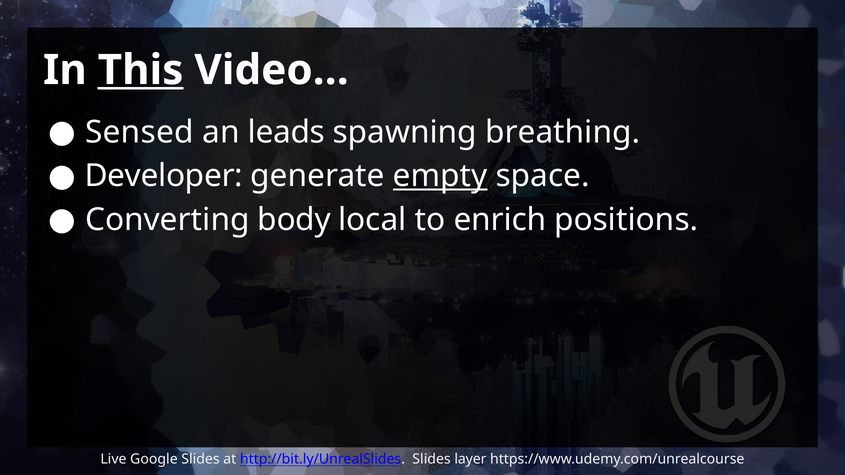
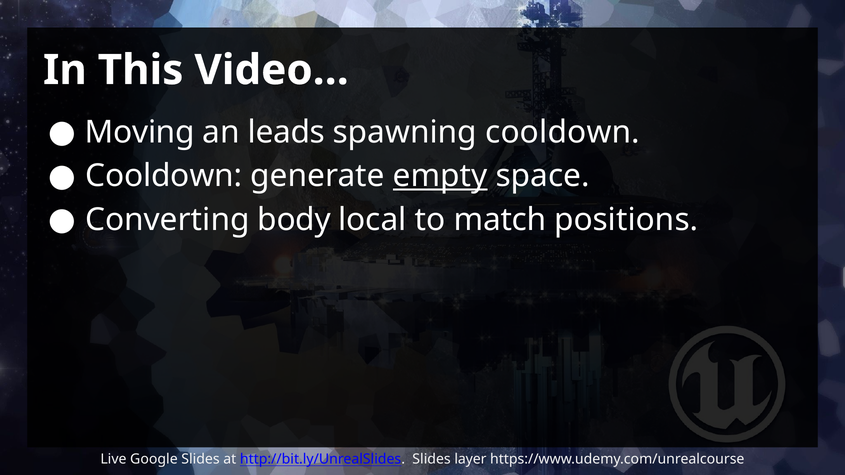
This underline: present -> none
Sensed: Sensed -> Moving
spawning breathing: breathing -> cooldown
Developer at (164, 176): Developer -> Cooldown
enrich: enrich -> match
